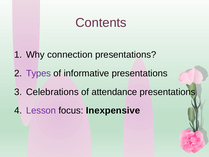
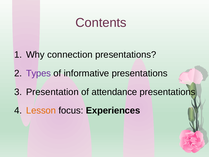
Celebrations: Celebrations -> Presentation
Lesson colour: purple -> orange
Inexpensive: Inexpensive -> Experiences
